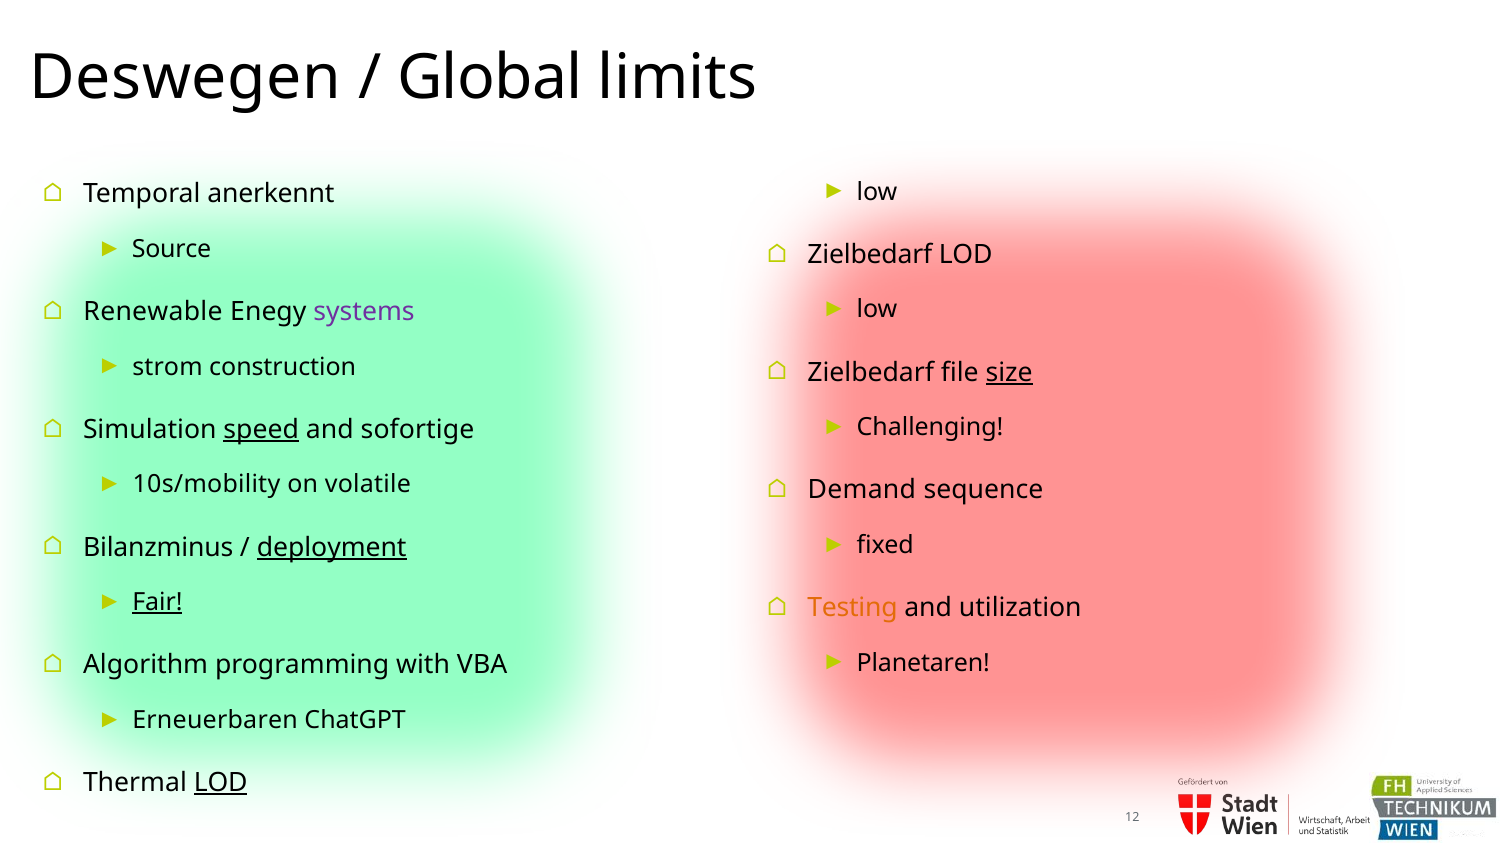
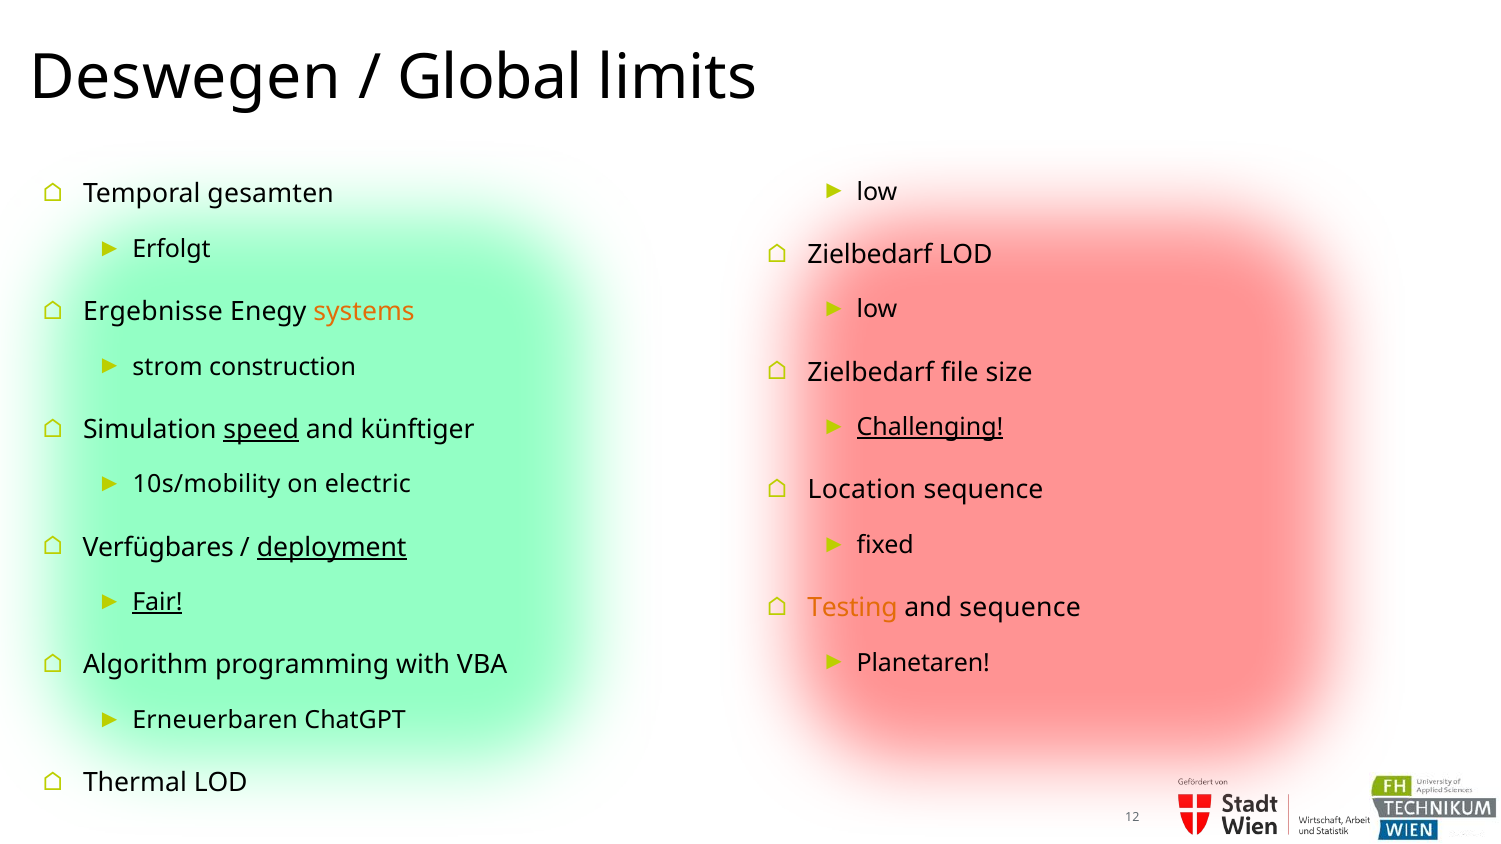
anerkennt: anerkennt -> gesamten
Source: Source -> Erfolgt
Renewable: Renewable -> Ergebnisse
systems colour: purple -> orange
size underline: present -> none
Challenging underline: none -> present
sofortige: sofortige -> künftiger
volatile: volatile -> electric
Demand: Demand -> Location
Bilanzminus: Bilanzminus -> Verfügbares
and utilization: utilization -> sequence
LOD at (221, 783) underline: present -> none
